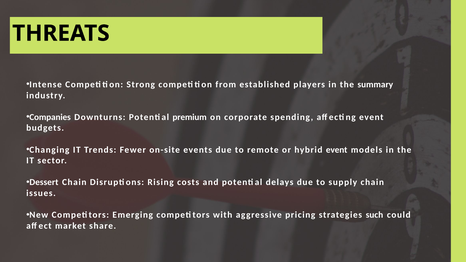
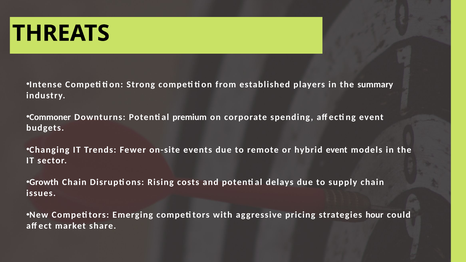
Companies: Companies -> Commoner
Dessert: Dessert -> Growth
such: such -> hour
